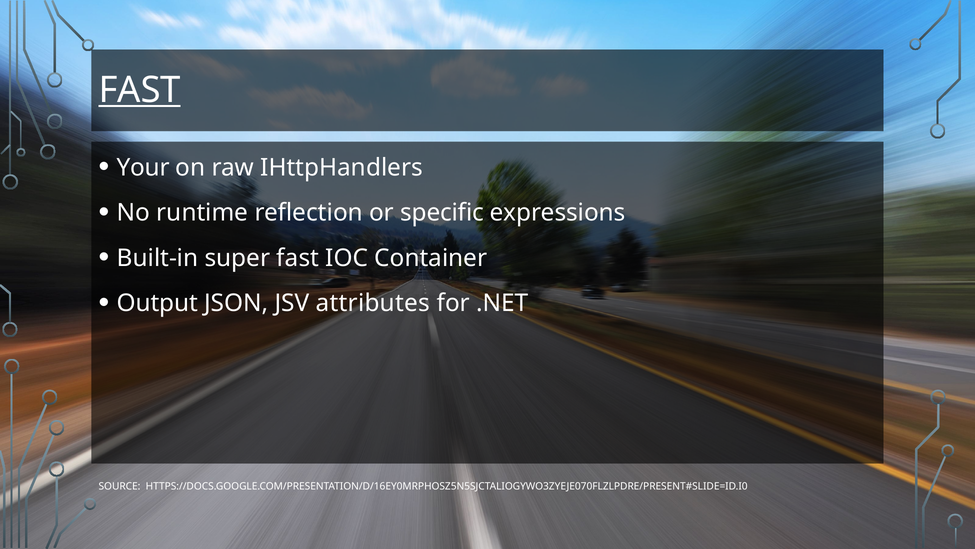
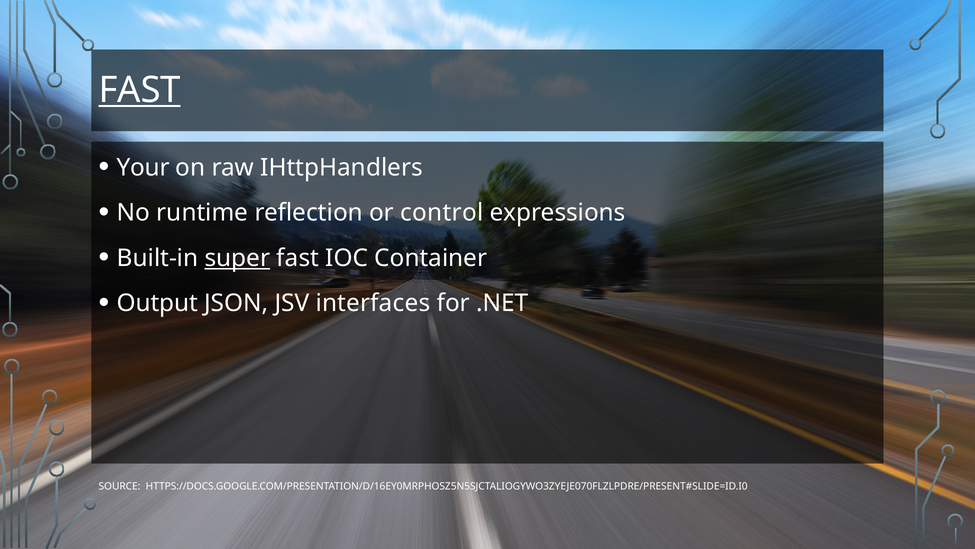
specific: specific -> control
super underline: none -> present
attributes: attributes -> interfaces
